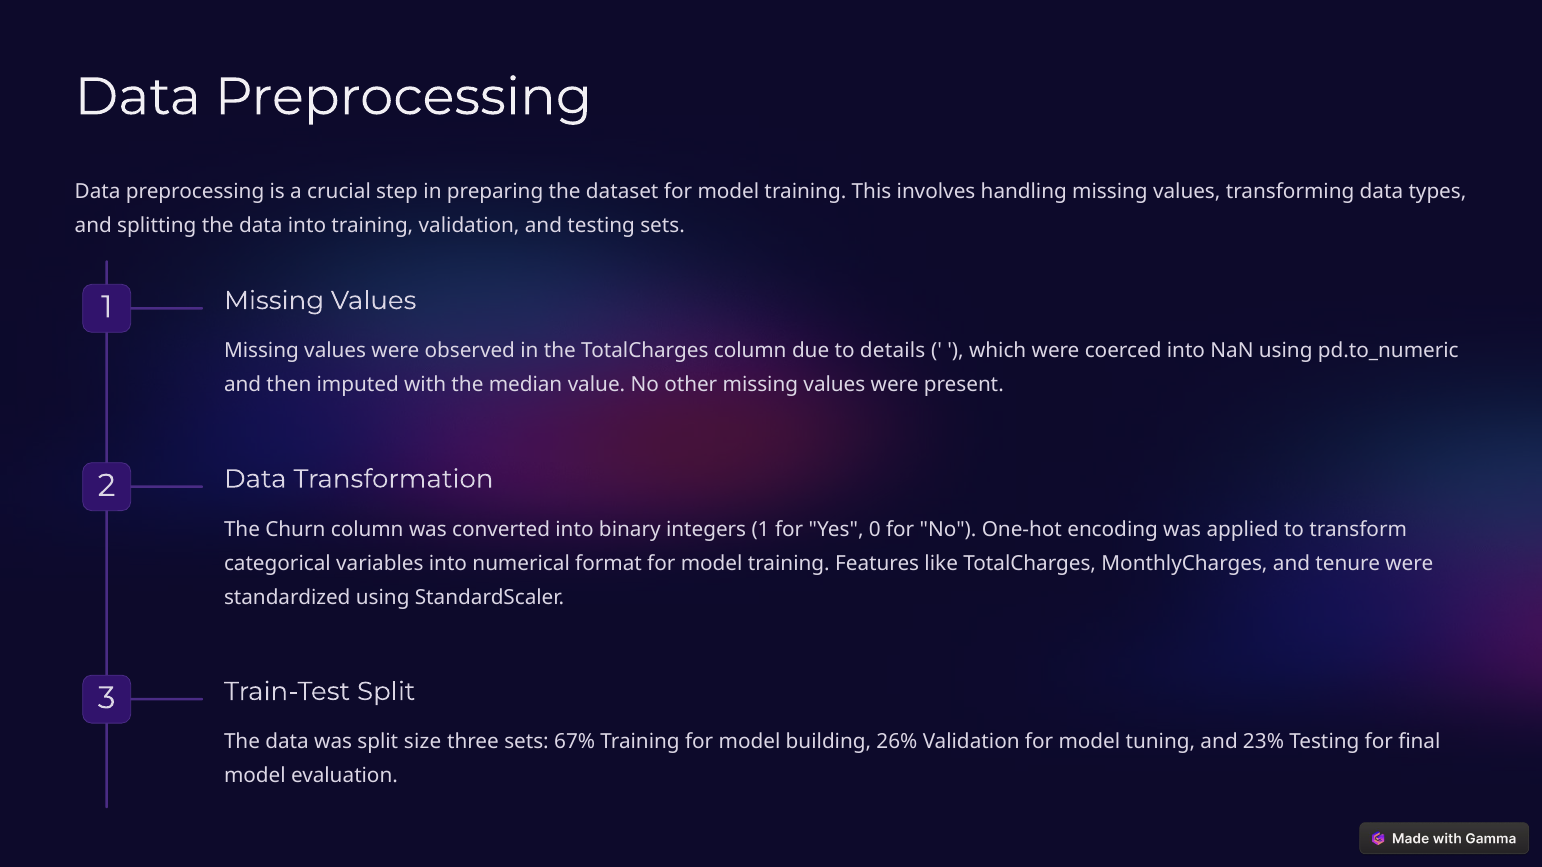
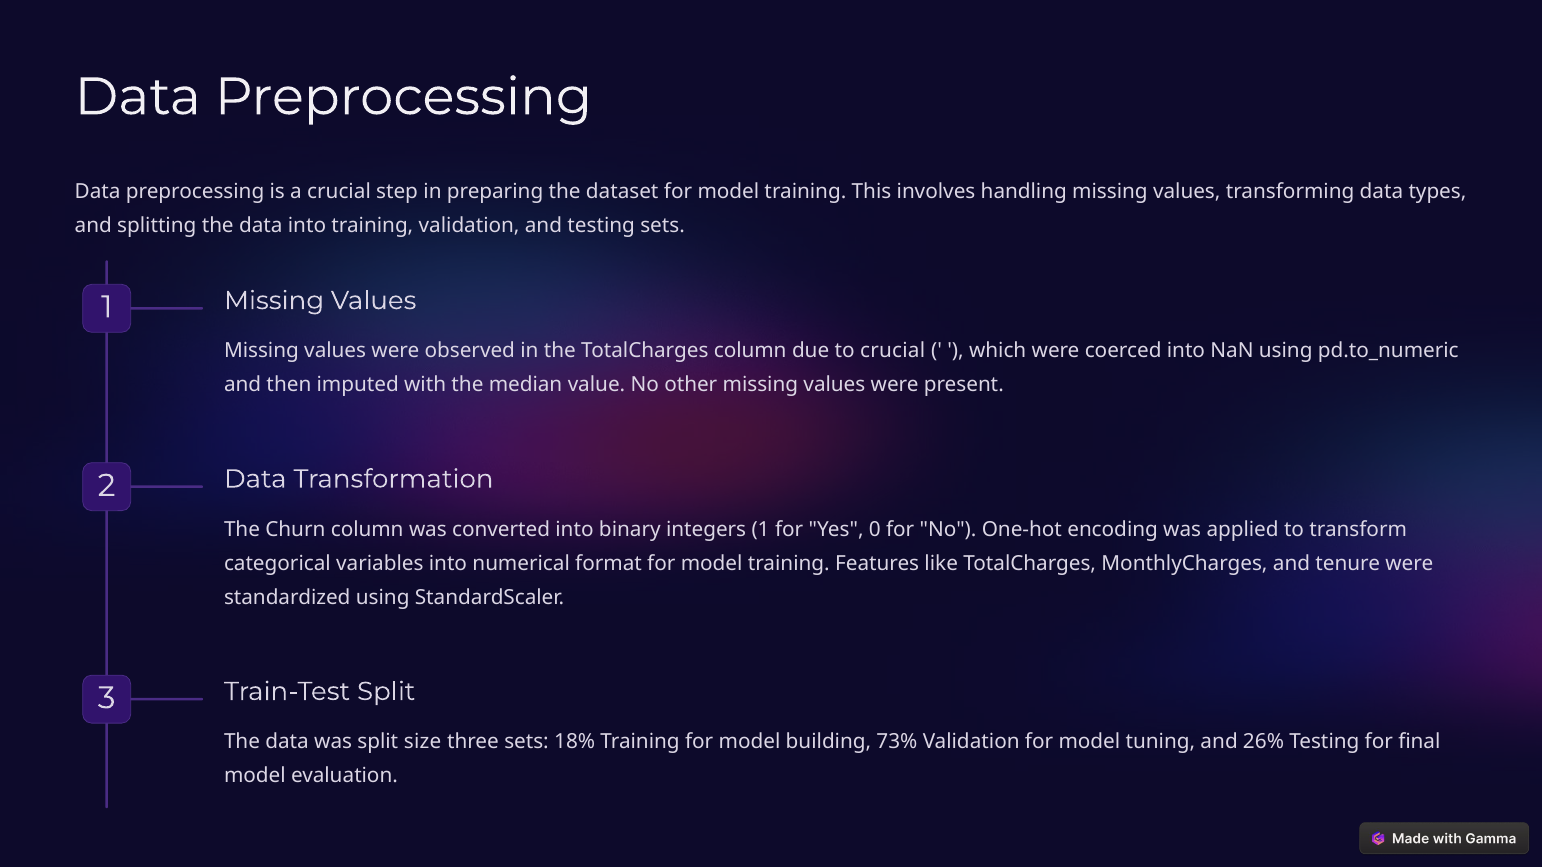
to details: details -> crucial
67%: 67% -> 18%
26%: 26% -> 73%
23%: 23% -> 26%
